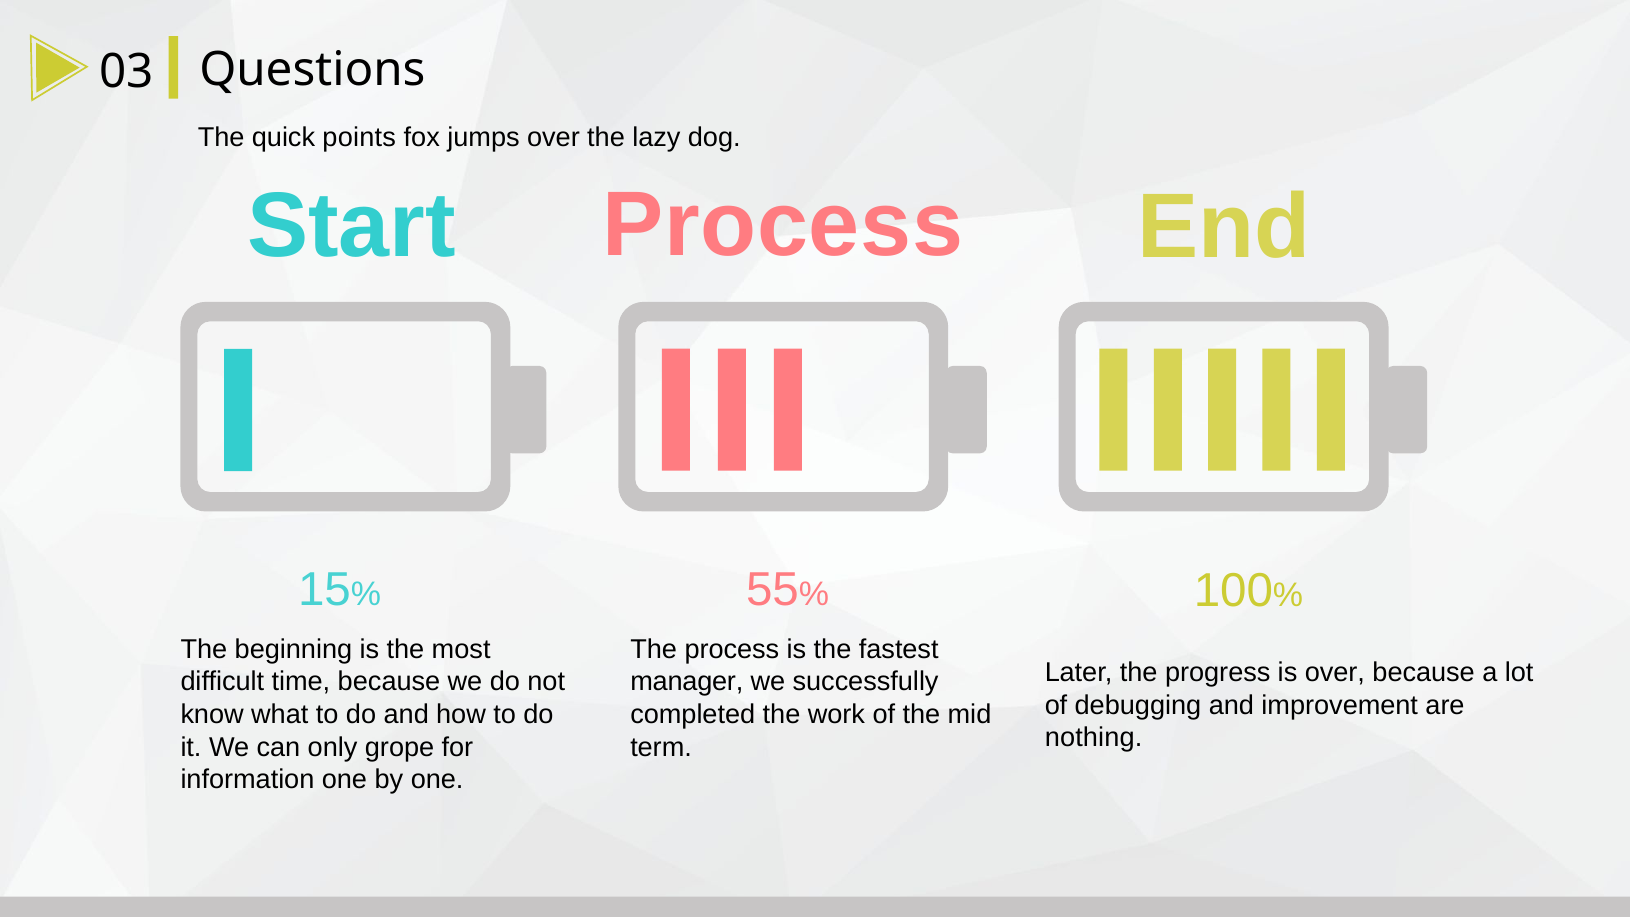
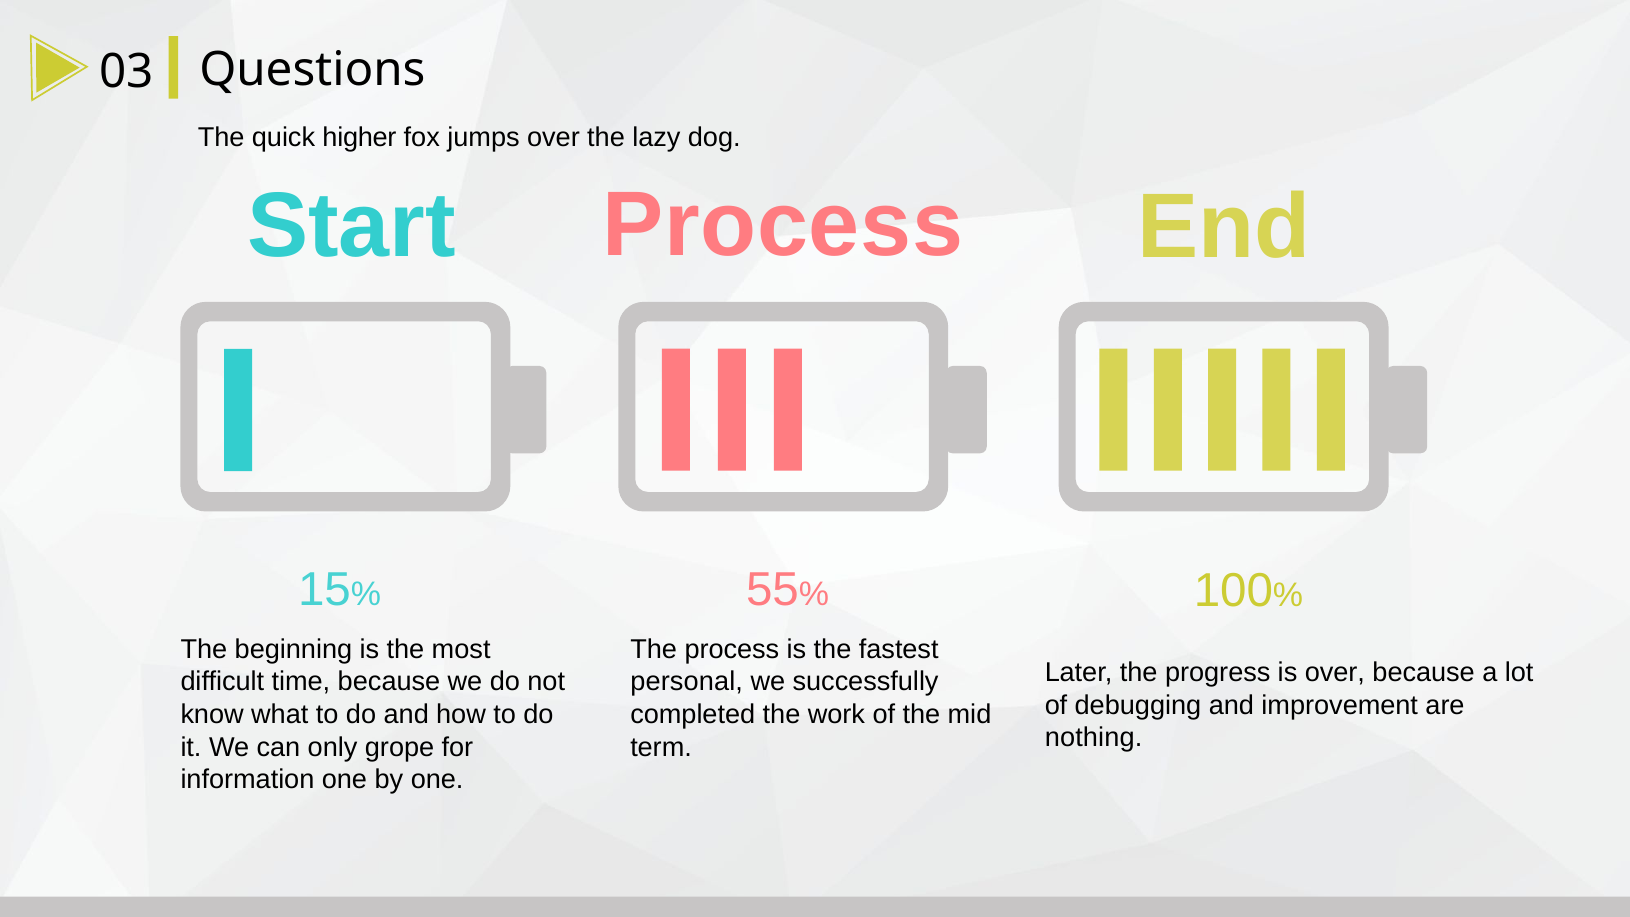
points: points -> higher
manager: manager -> personal
